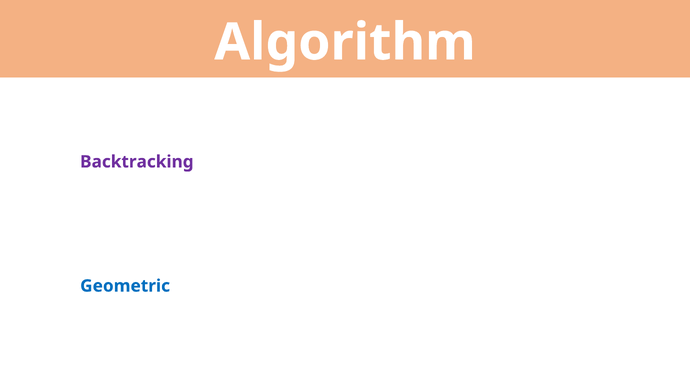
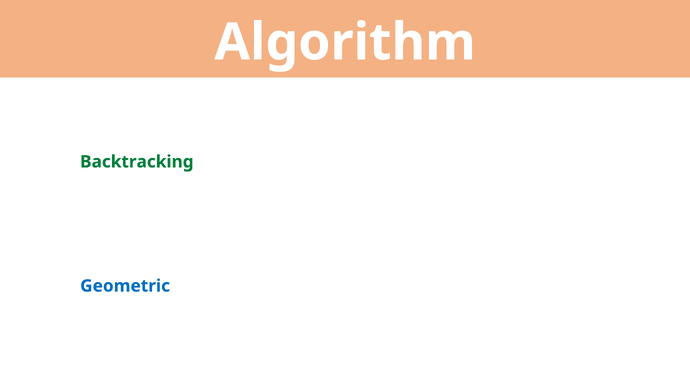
Backtracking colour: purple -> green
